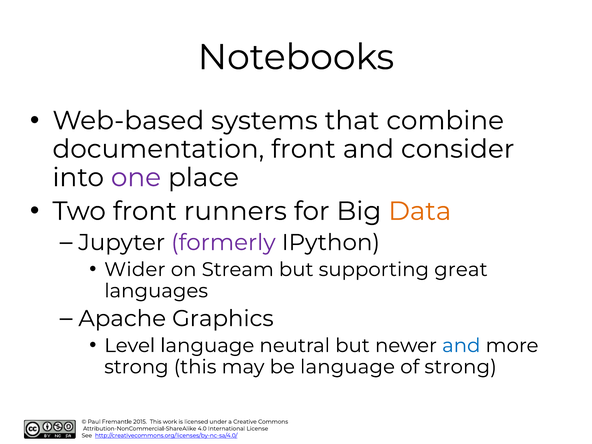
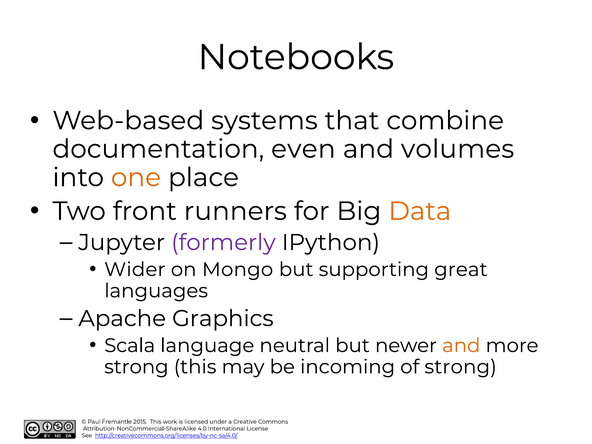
documentation front: front -> even
consider: consider -> volumes
one colour: purple -> orange
Stream: Stream -> Mongo
Level: Level -> Scala
and at (461, 346) colour: blue -> orange
be language: language -> incoming
